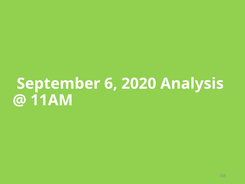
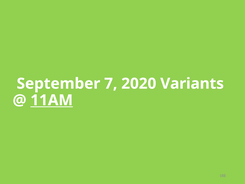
6: 6 -> 7
Analysis: Analysis -> Variants
11AM underline: none -> present
